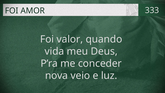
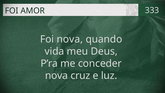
Foi valor: valor -> nova
veio: veio -> cruz
